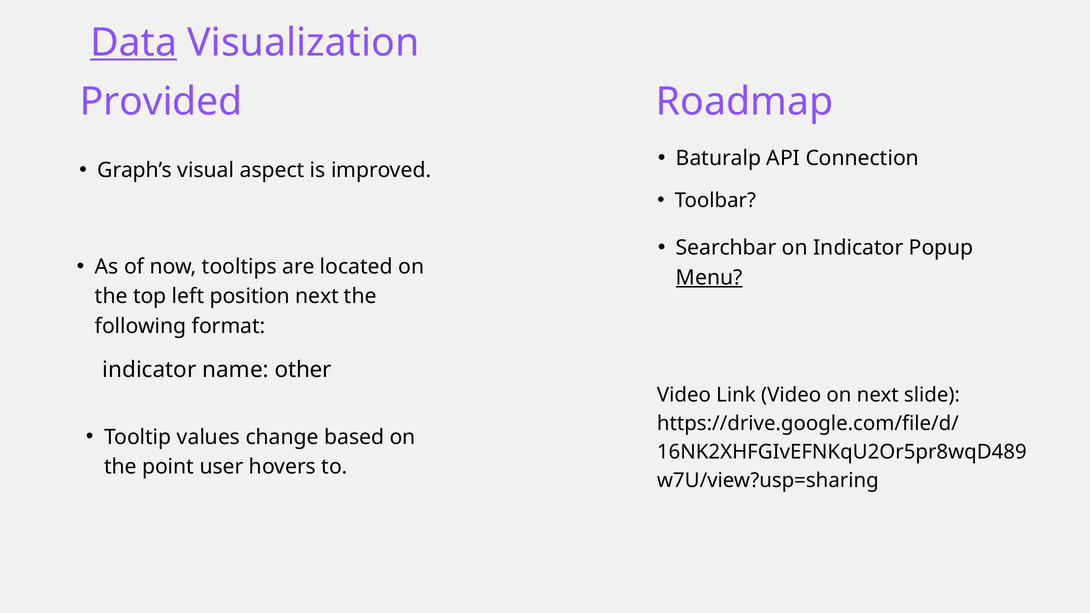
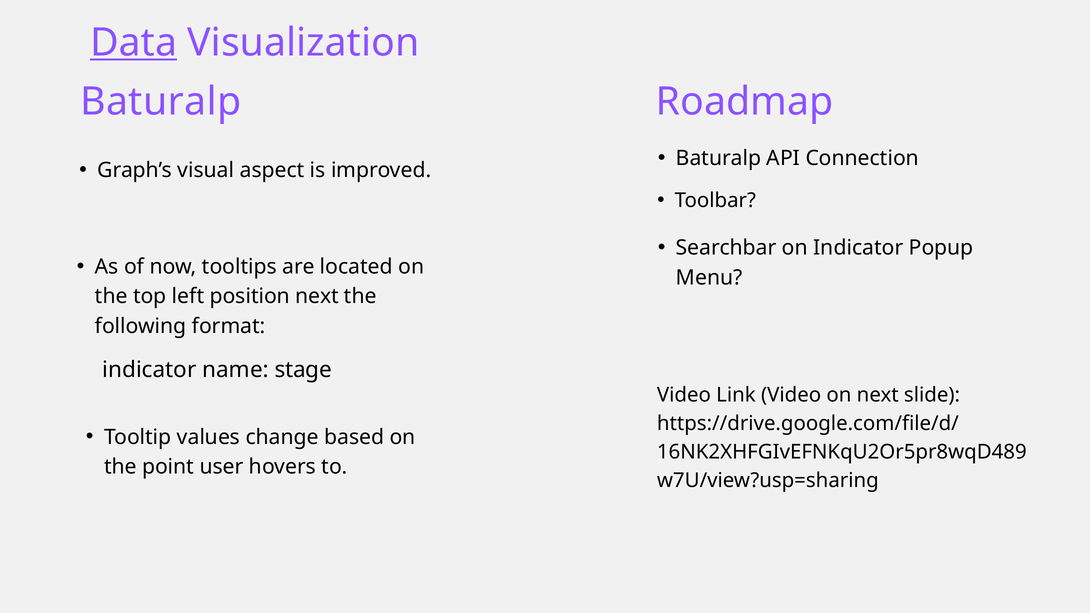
Provided at (161, 102): Provided -> Baturalp
Menu underline: present -> none
other: other -> stage
